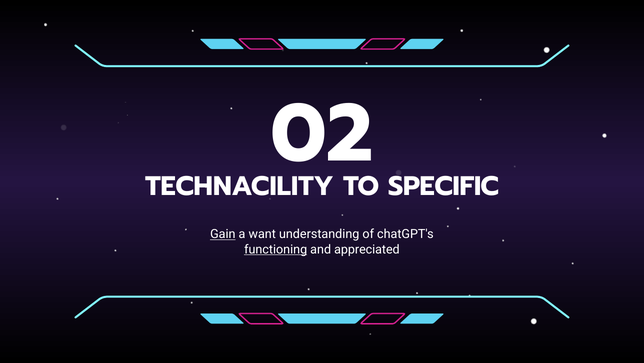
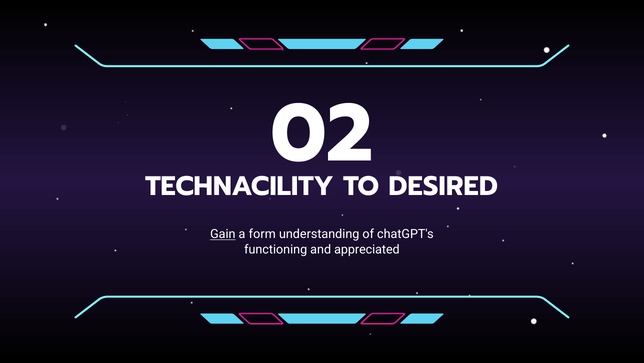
SPECIFIC: SPECIFIC -> DESIRED
want: want -> form
functioning underline: present -> none
